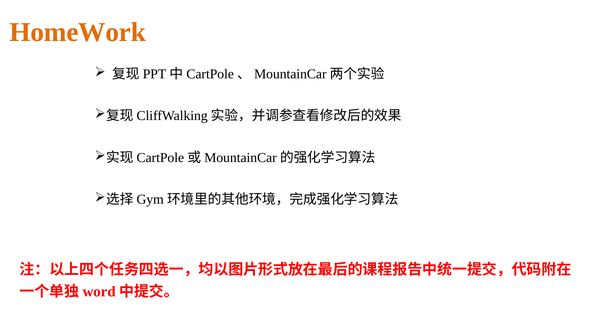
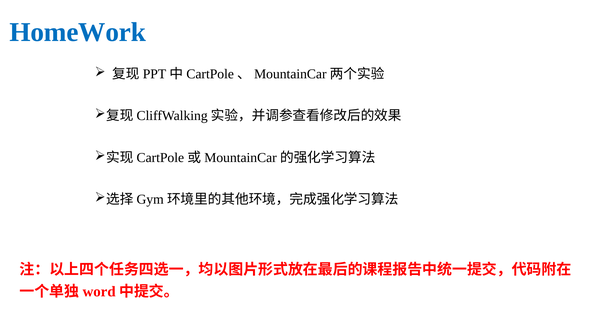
HomeWork colour: orange -> blue
